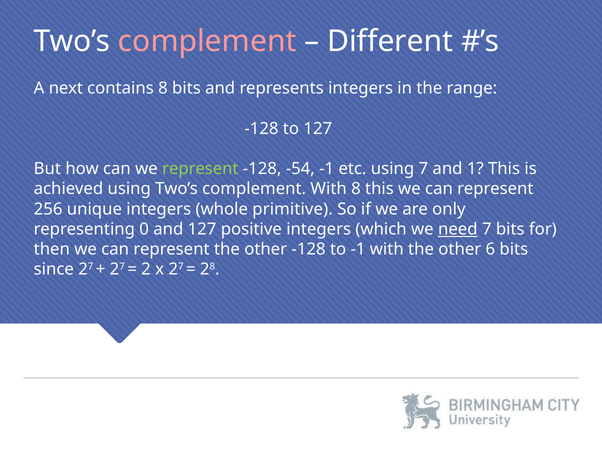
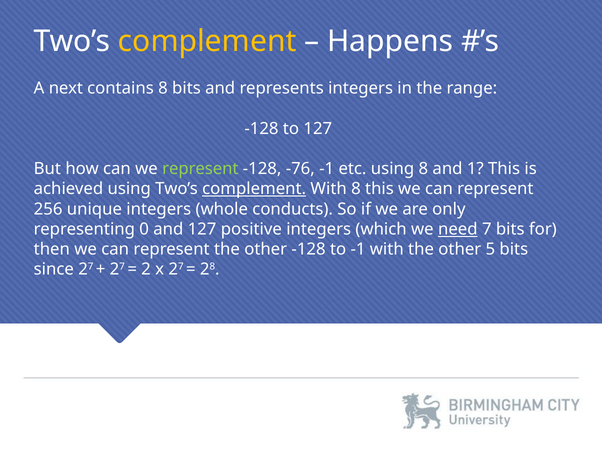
complement at (207, 41) colour: pink -> yellow
Different: Different -> Happens
-54: -54 -> -76
using 7: 7 -> 8
complement at (254, 189) underline: none -> present
primitive: primitive -> conducts
6: 6 -> 5
